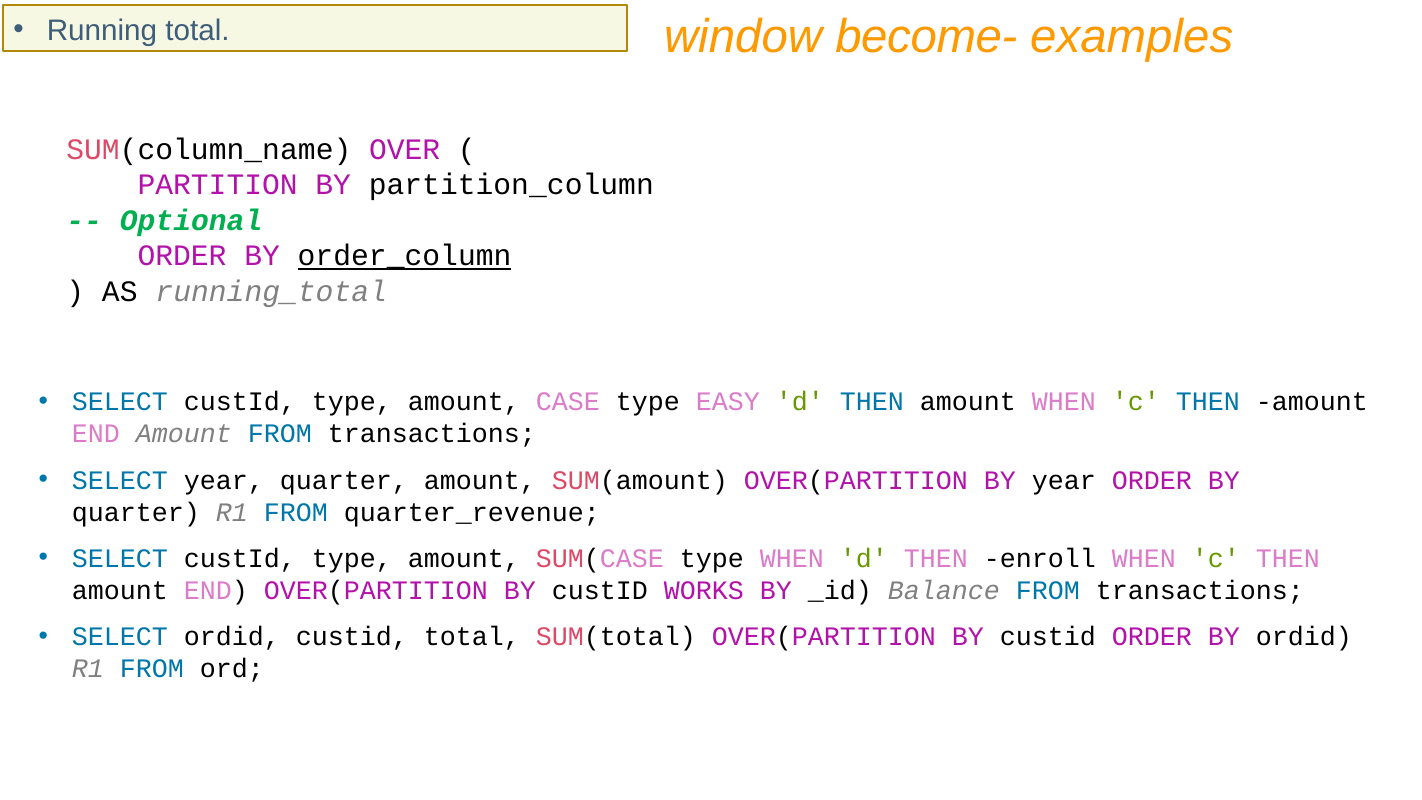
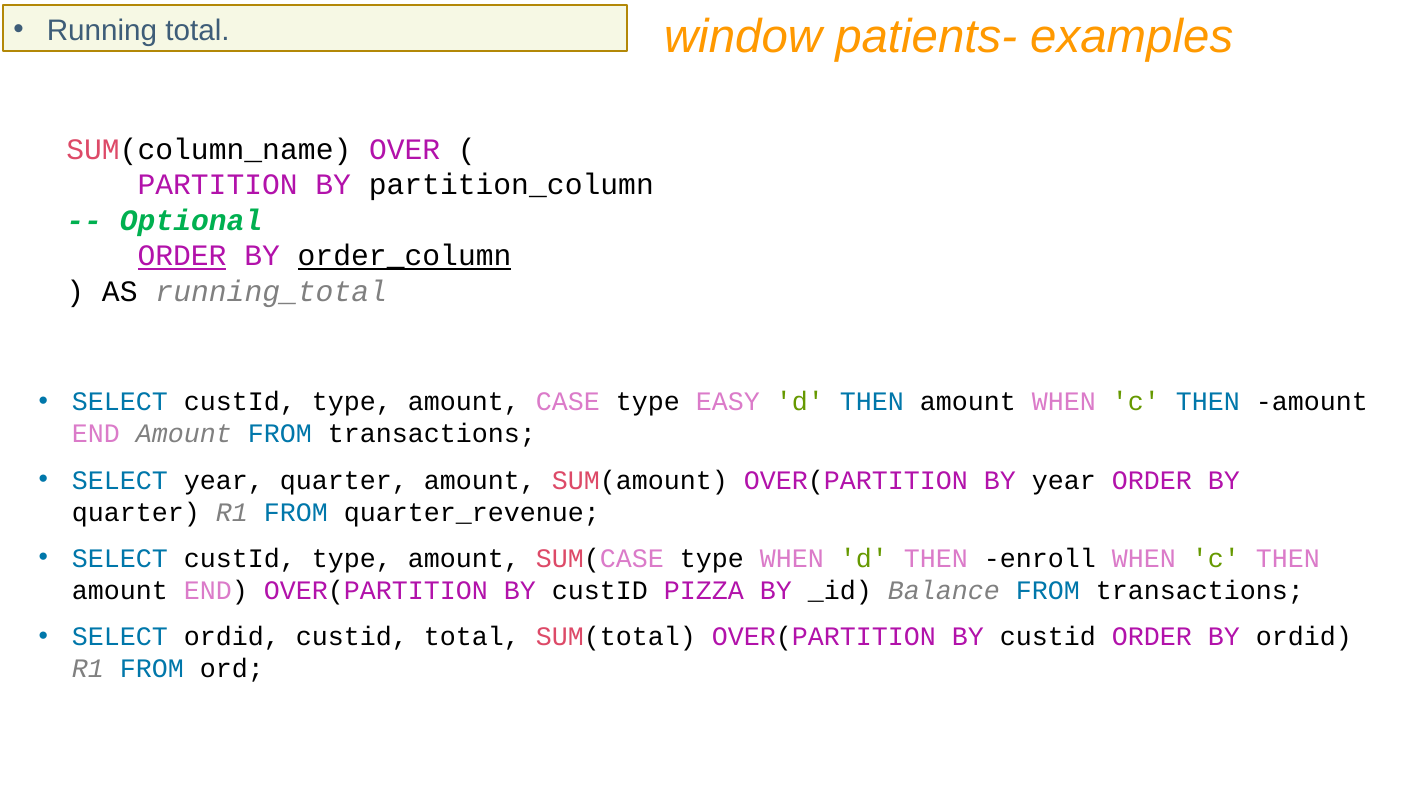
become-: become- -> patients-
ORDER at (182, 256) underline: none -> present
WORKS: WORKS -> PIZZA
